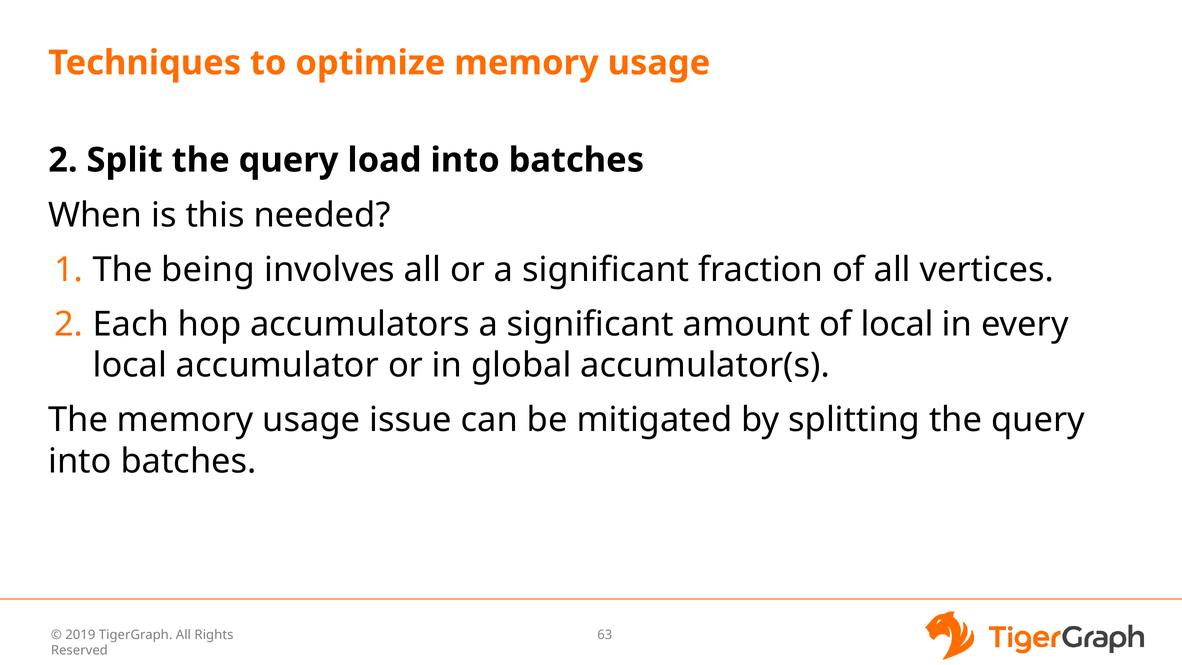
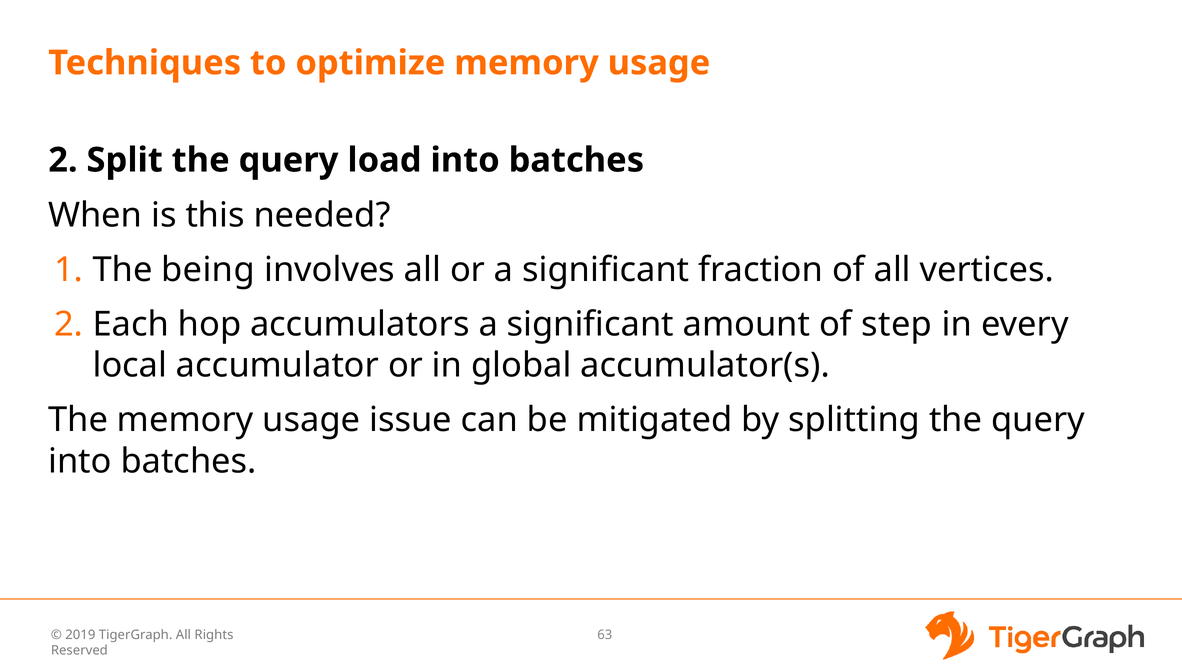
of local: local -> step
